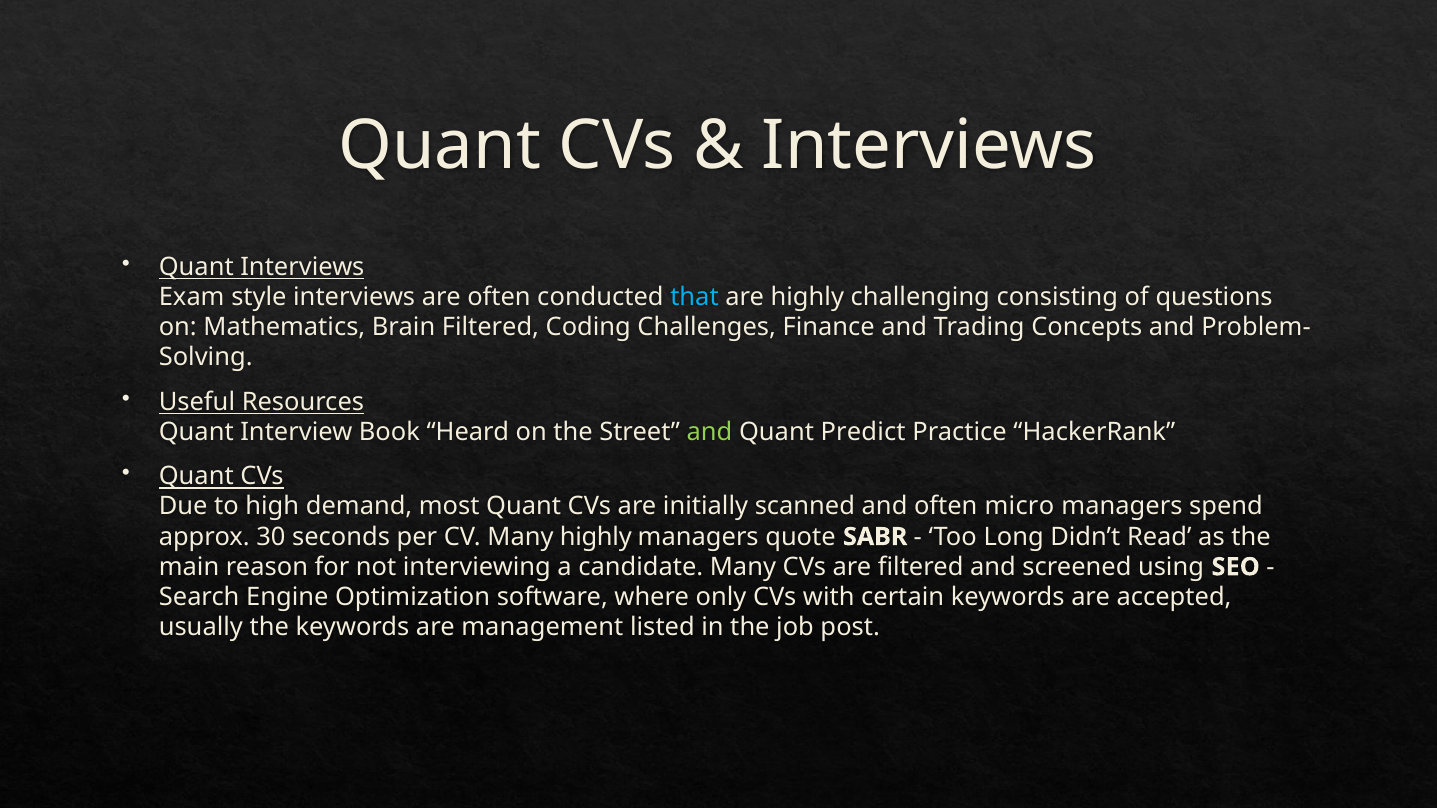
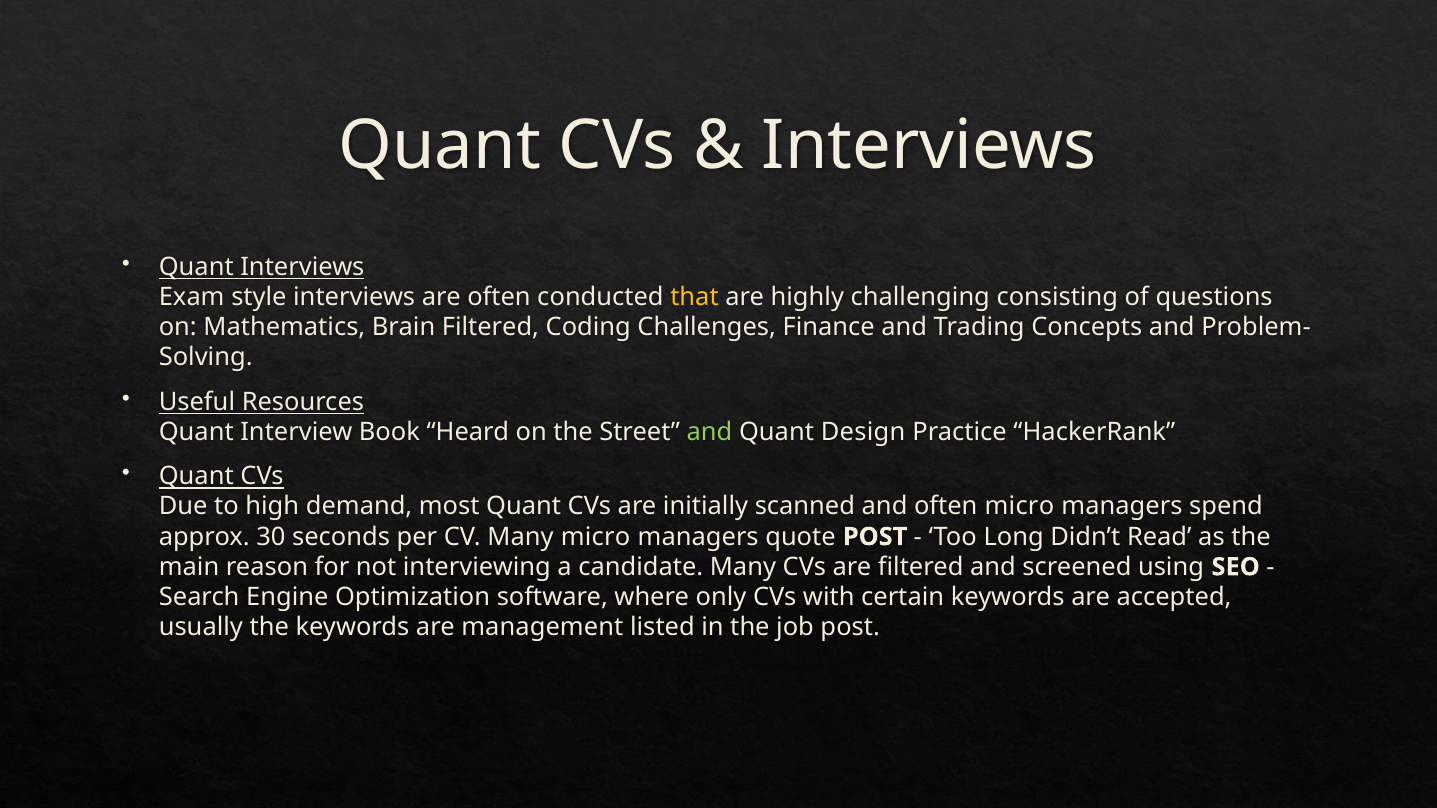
that colour: light blue -> yellow
Predict: Predict -> Design
Many highly: highly -> micro
quote SABR: SABR -> POST
